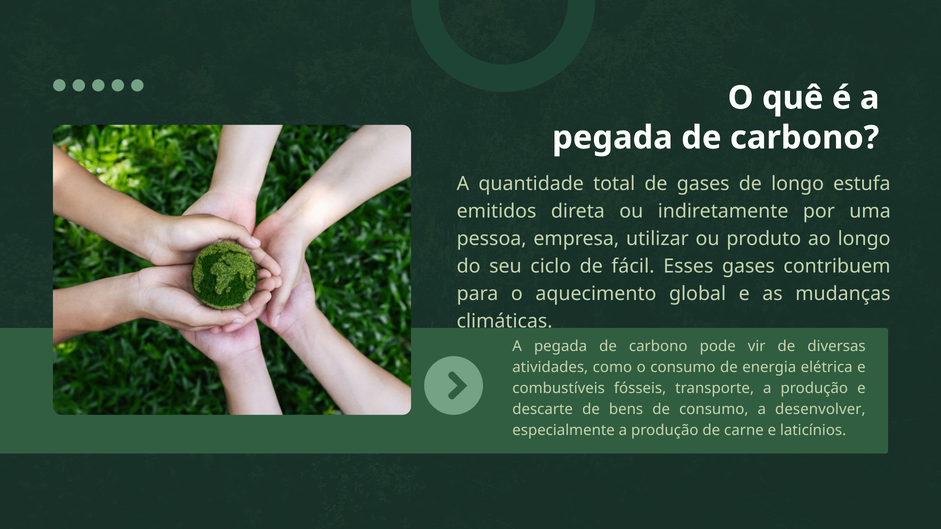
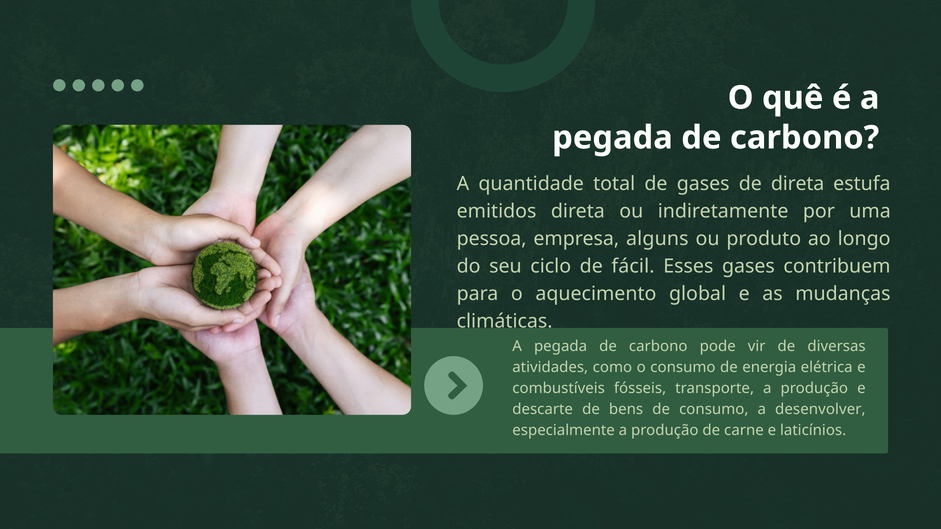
de longo: longo -> direta
utilizar: utilizar -> alguns
